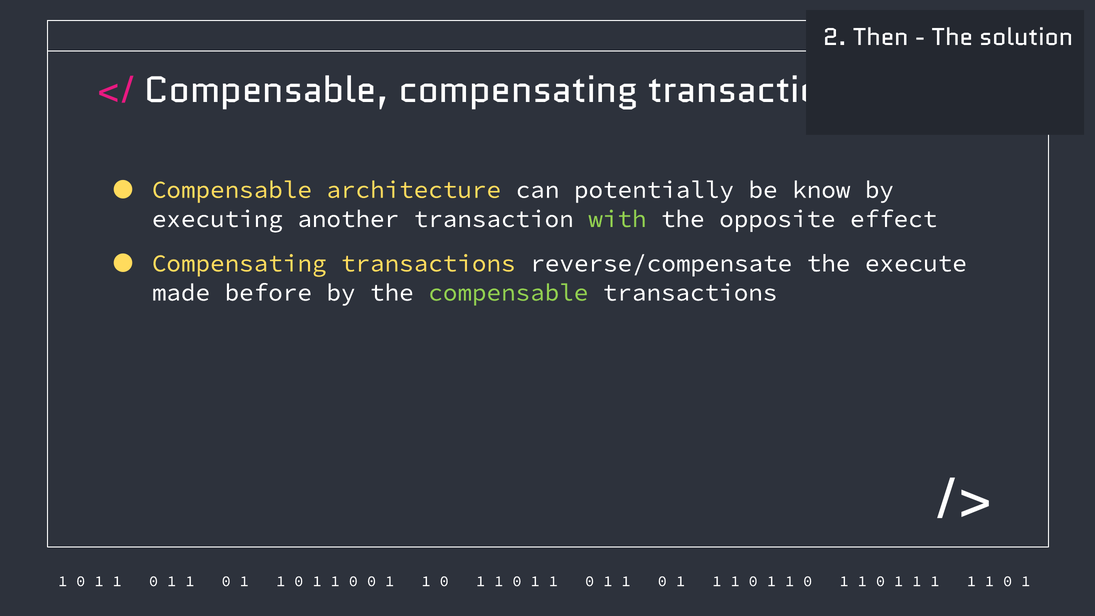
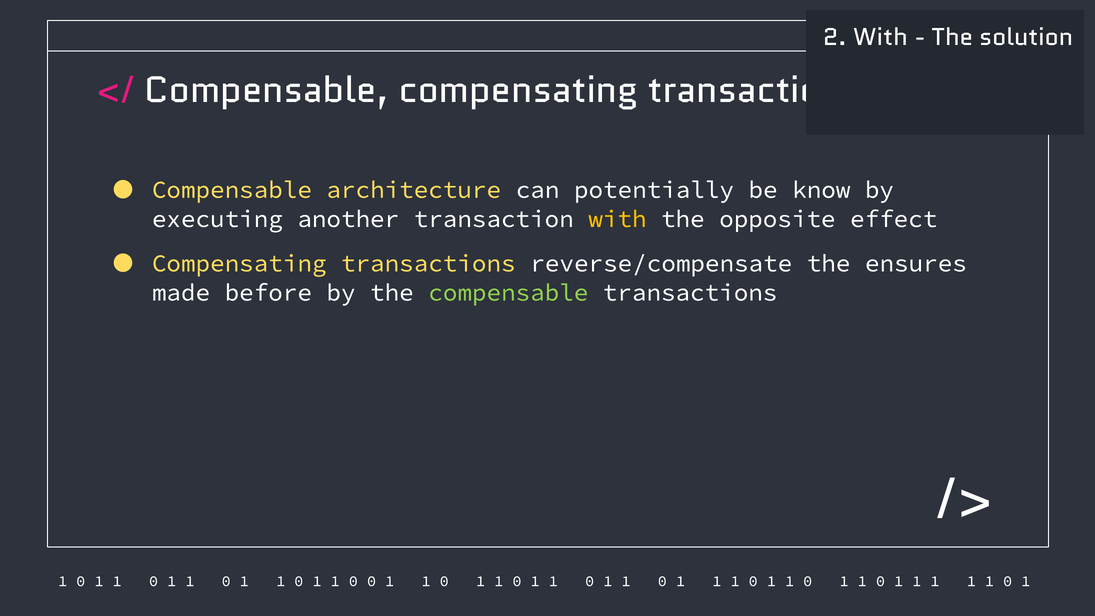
2 Then: Then -> With
with at (617, 219) colour: light green -> yellow
execute: execute -> ensures
